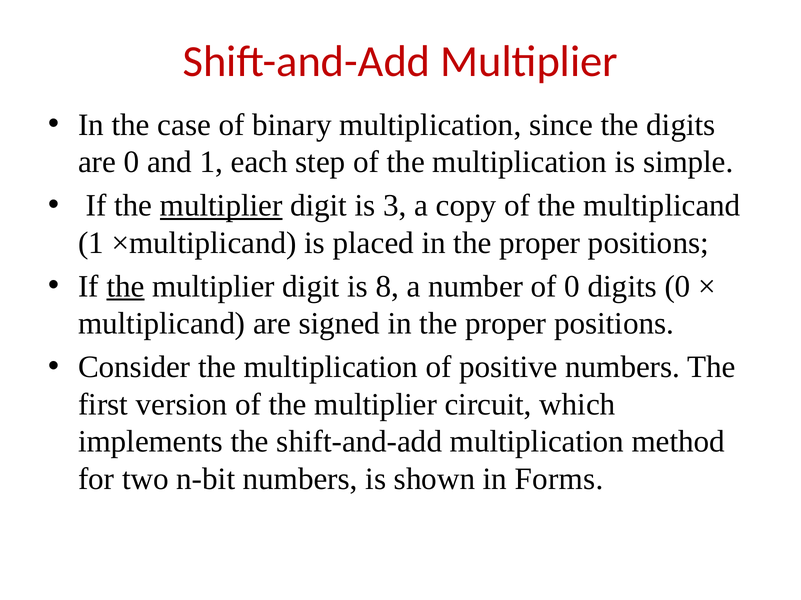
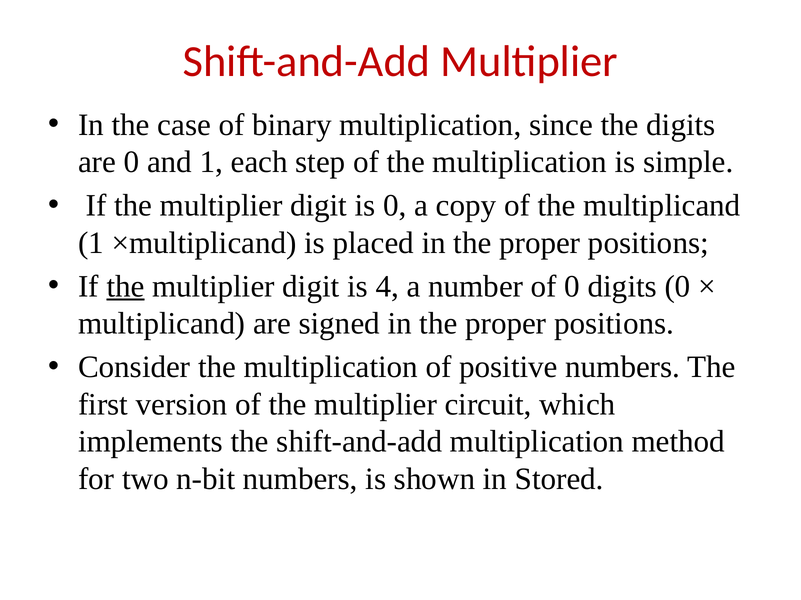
multiplier at (221, 206) underline: present -> none
is 3: 3 -> 0
8: 8 -> 4
Forms: Forms -> Stored
